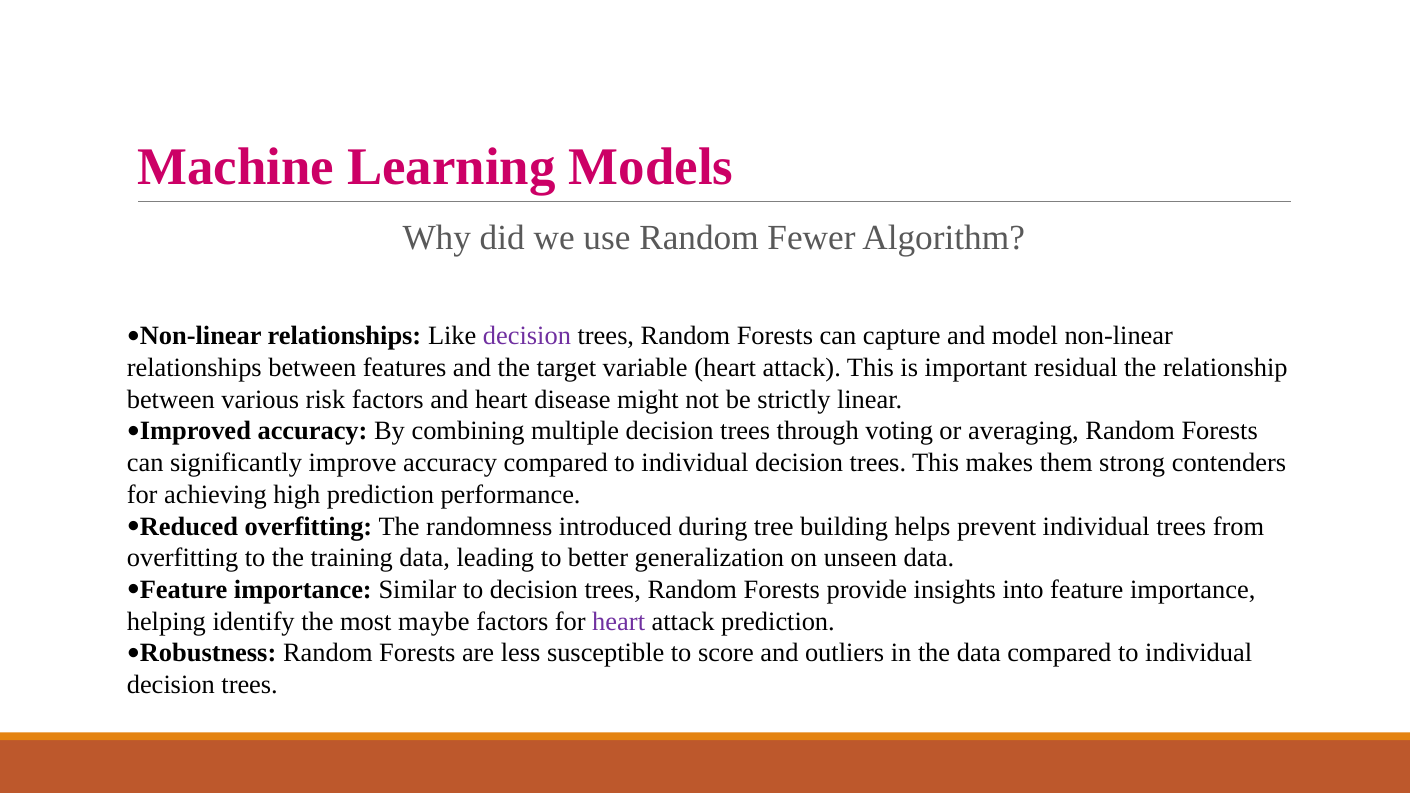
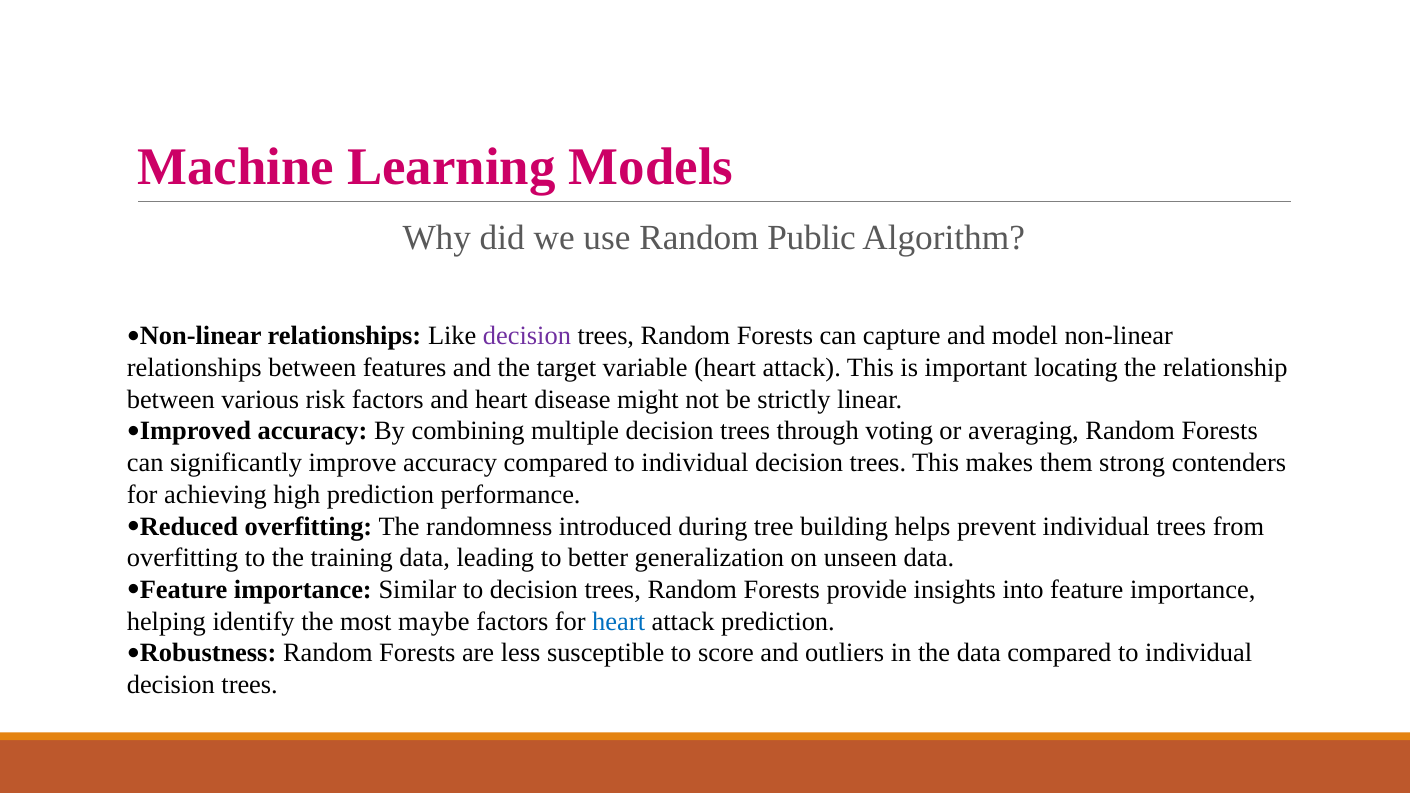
Fewer: Fewer -> Public
residual: residual -> locating
heart at (619, 622) colour: purple -> blue
